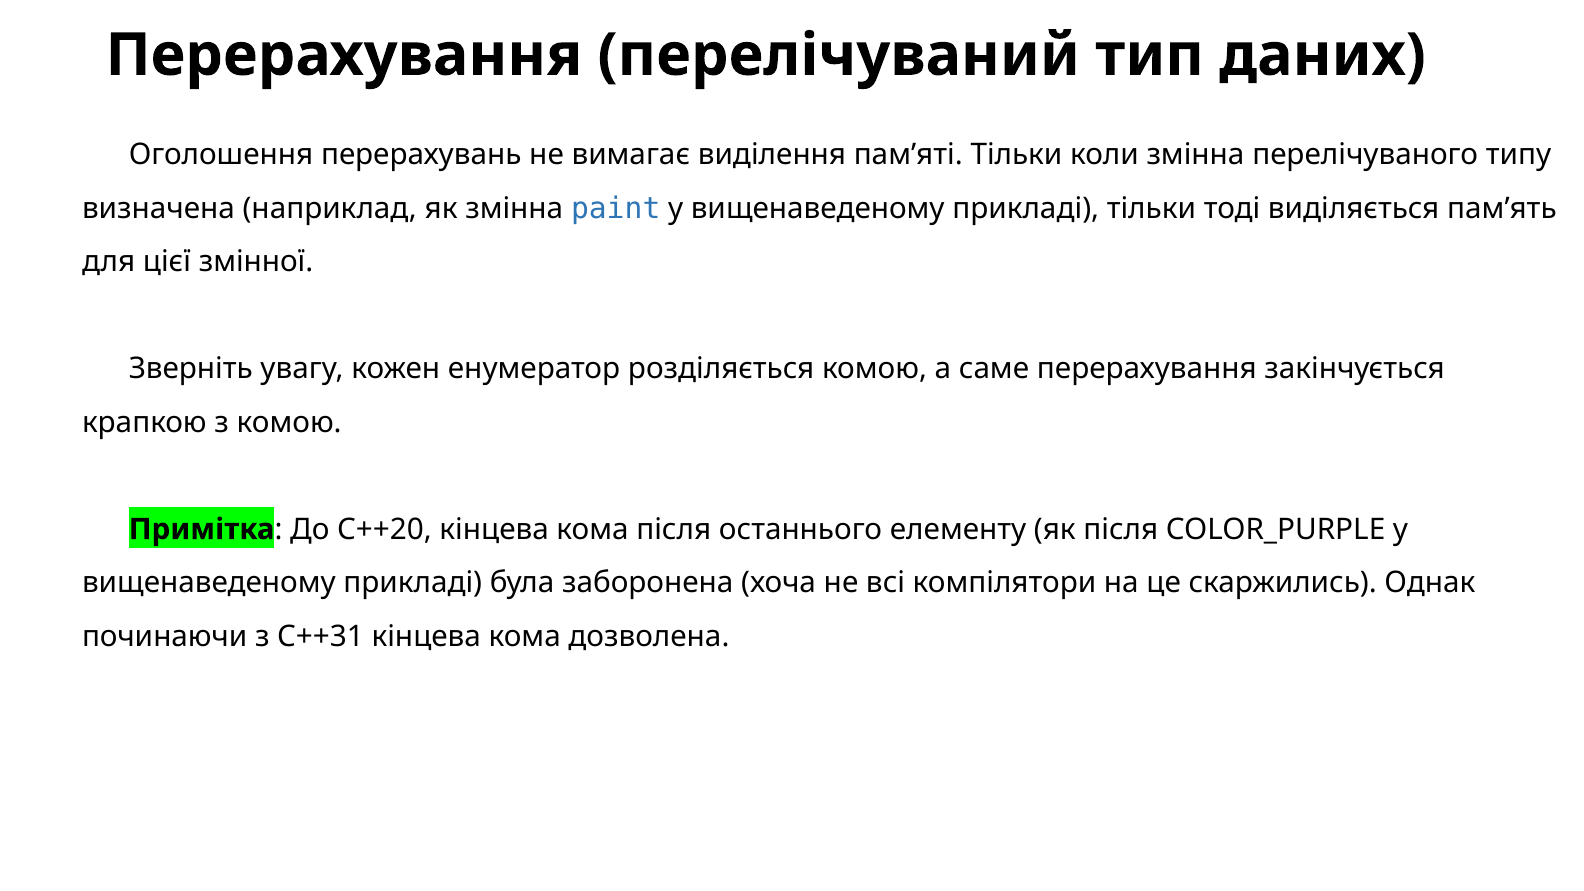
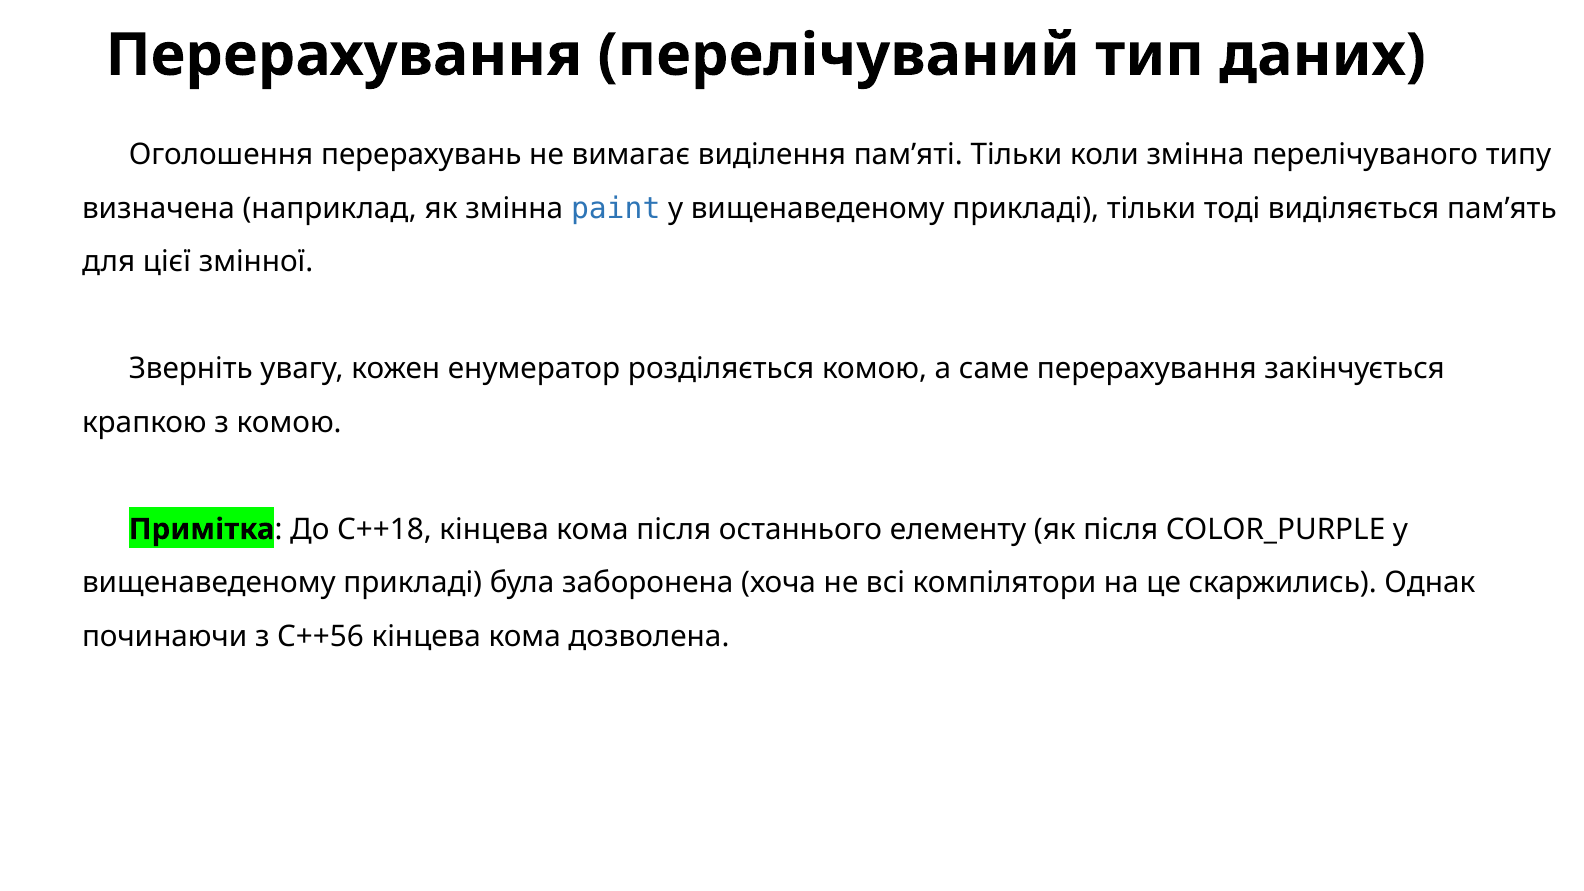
C++20: C++20 -> C++18
C++31: C++31 -> C++56
